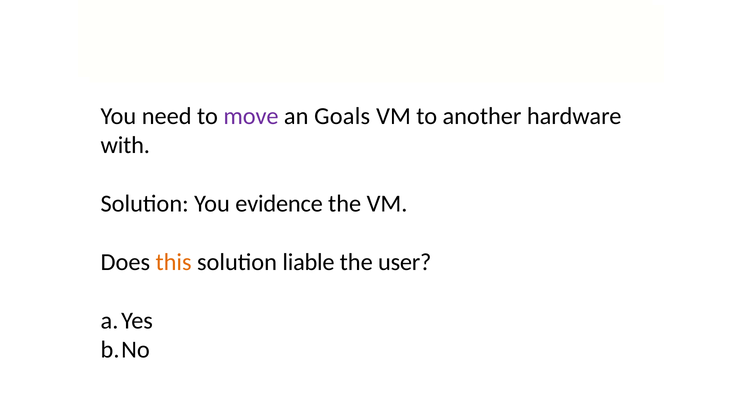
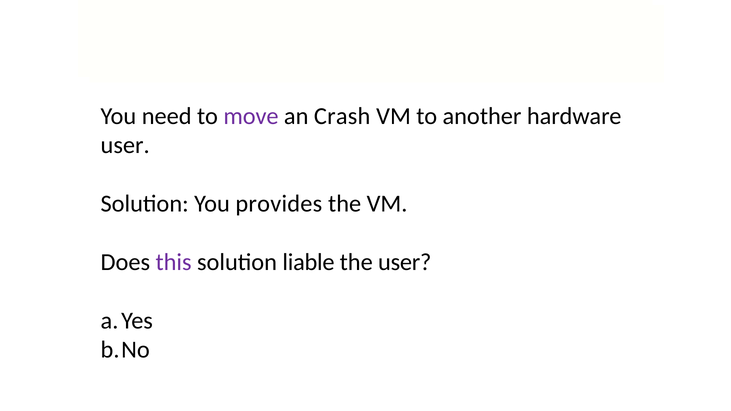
Goals: Goals -> Crash
with at (125, 145): with -> user
evidence: evidence -> provides
this colour: orange -> purple
